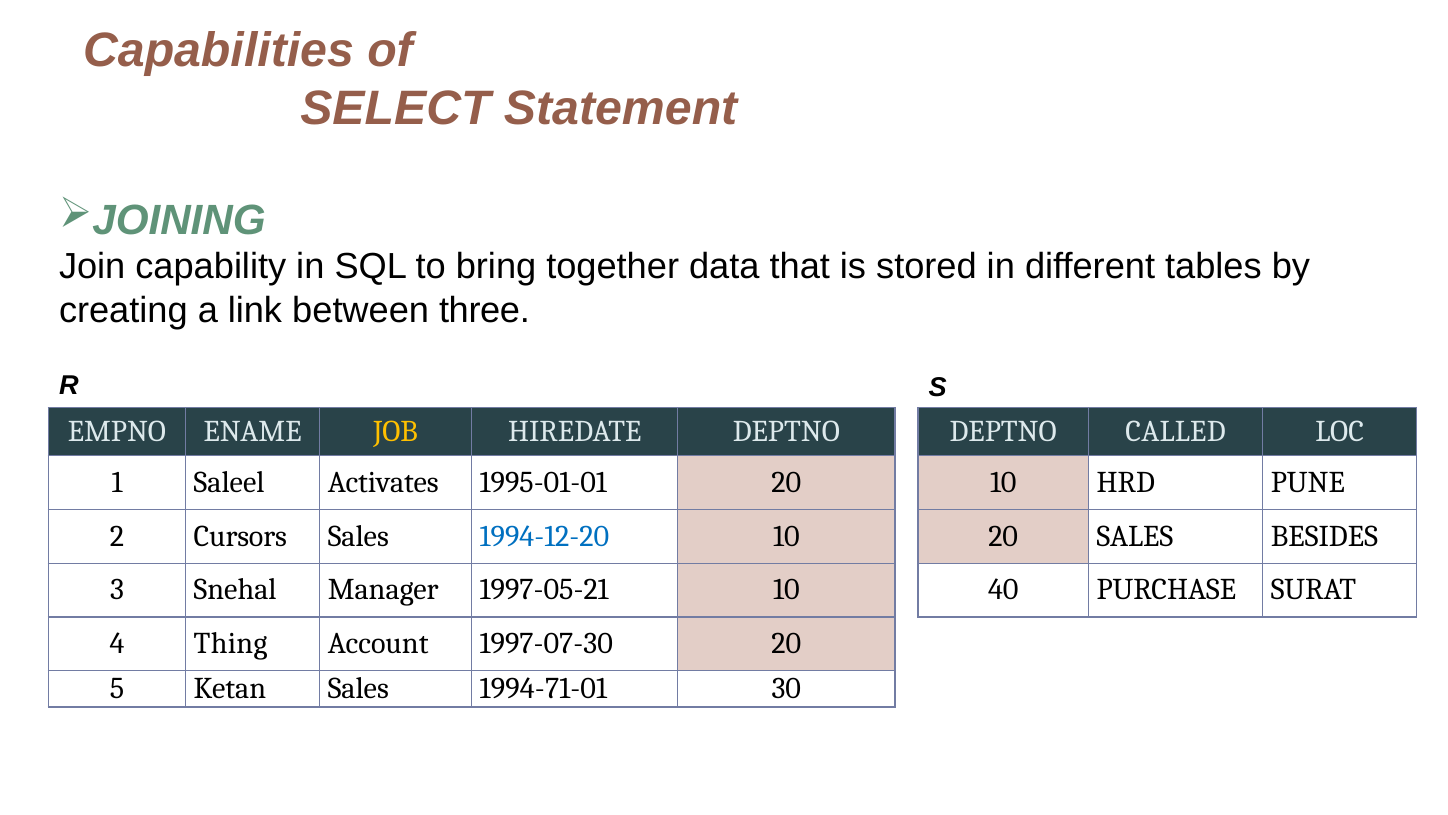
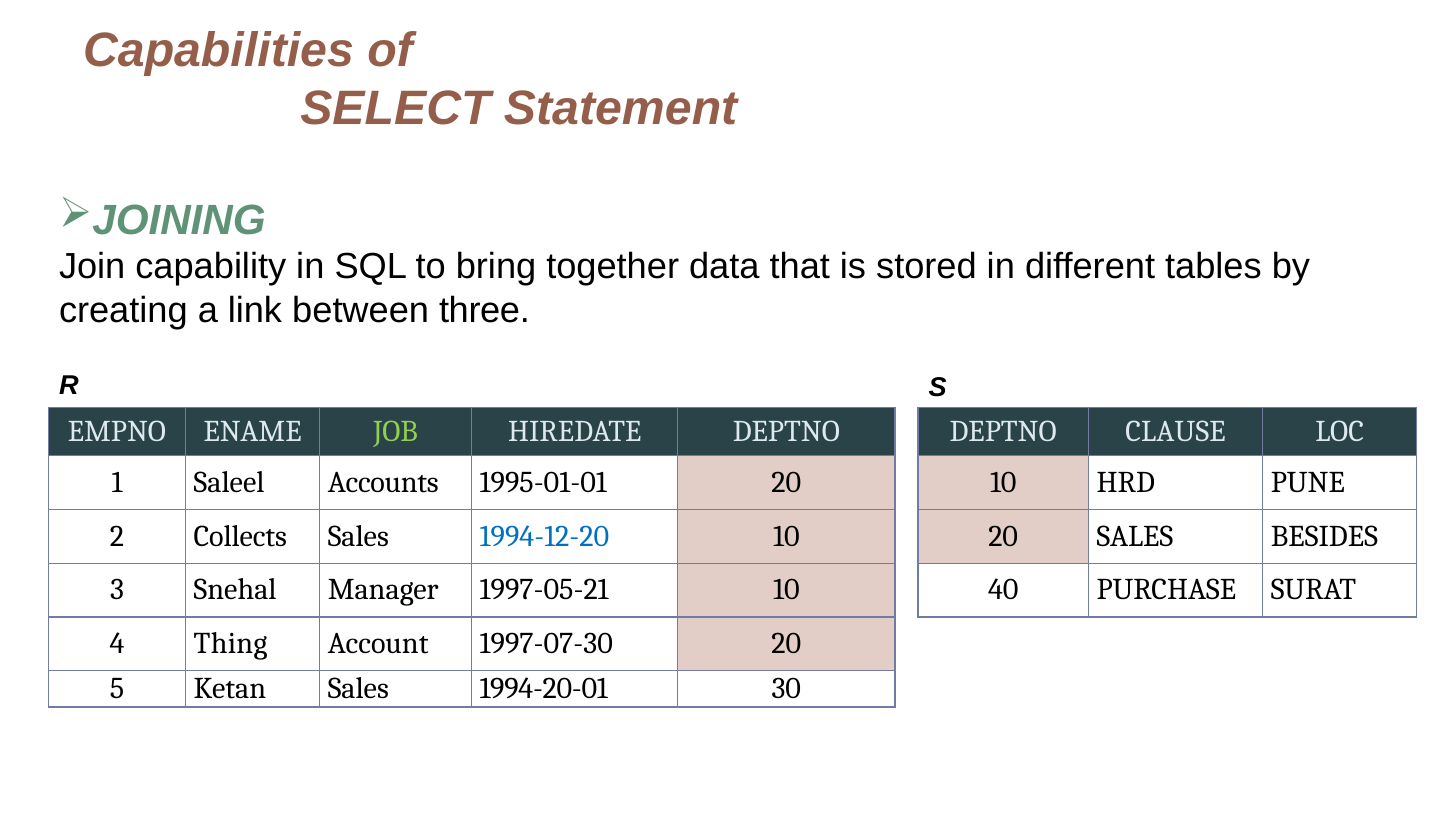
JOB colour: yellow -> light green
CALLED: CALLED -> CLAUSE
Activates: Activates -> Accounts
Cursors: Cursors -> Collects
1994-71-01: 1994-71-01 -> 1994-20-01
